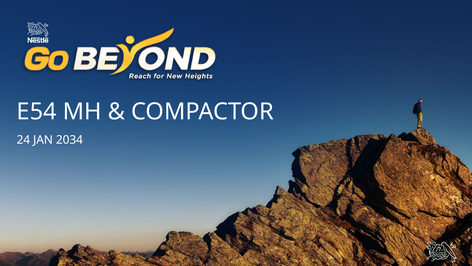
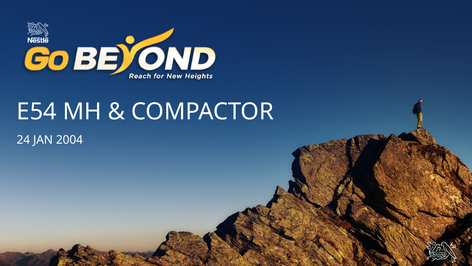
2034: 2034 -> 2004
